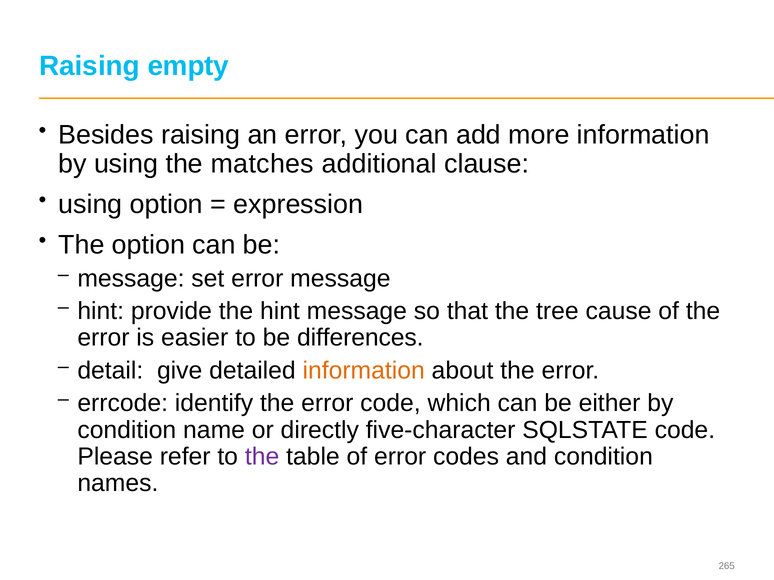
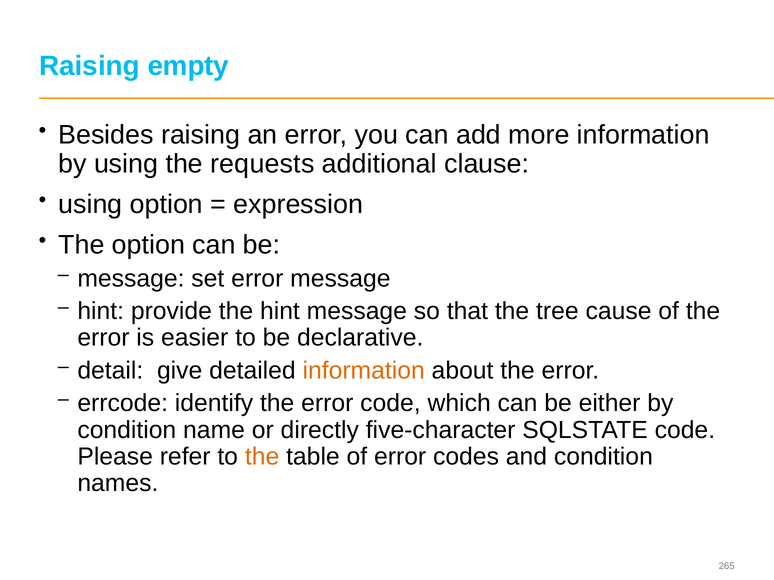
matches: matches -> requests
differences: differences -> declarative
the at (262, 457) colour: purple -> orange
